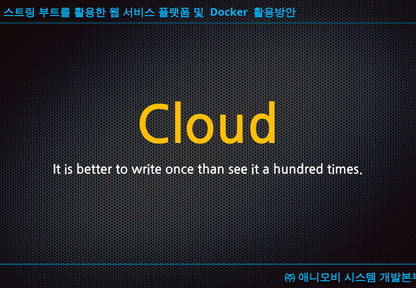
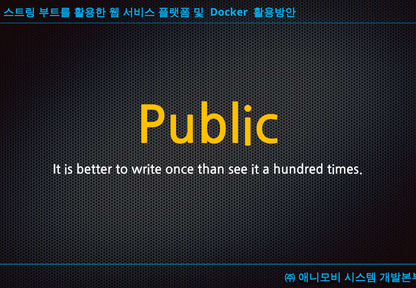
Cloud: Cloud -> Public
